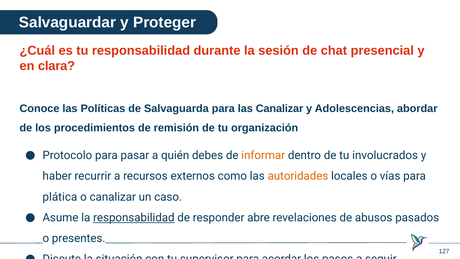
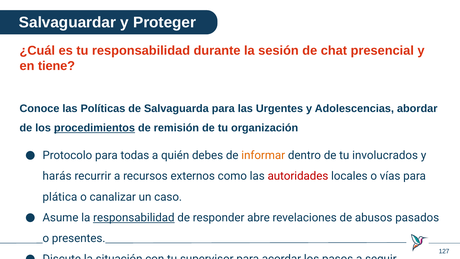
clara: clara -> tiene
las Canalizar: Canalizar -> Urgentes
procedimientos underline: none -> present
pasar: pasar -> todas
haber: haber -> harás
autoridades colour: orange -> red
